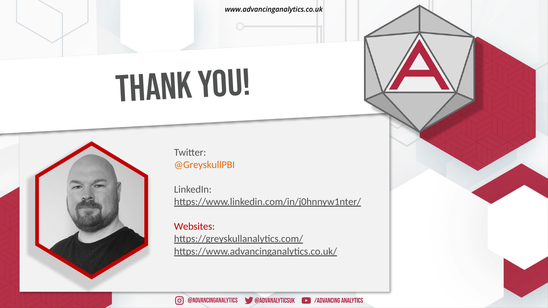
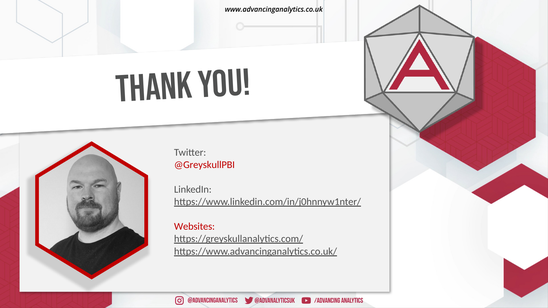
@GreyskullPBI colour: orange -> red
